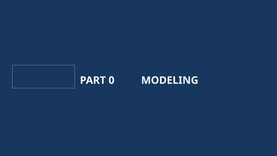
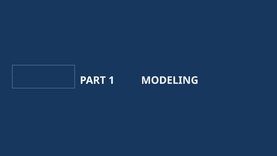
0: 0 -> 1
